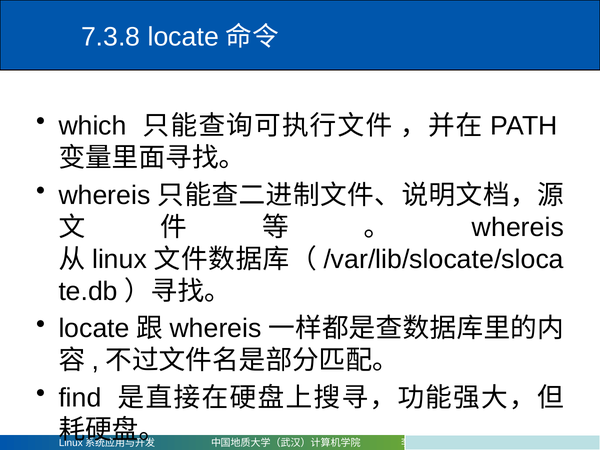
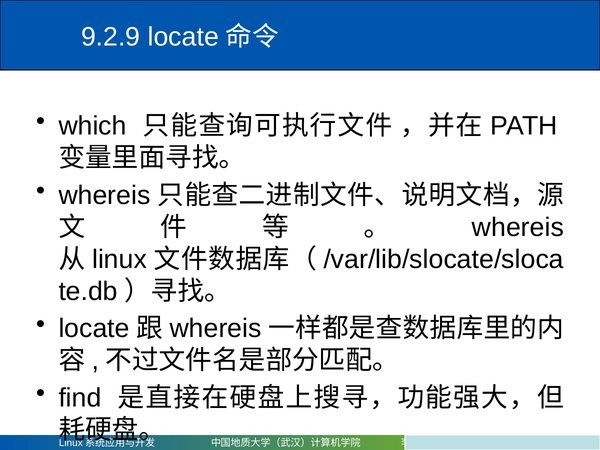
7.3.8: 7.3.8 -> 9.2.9
